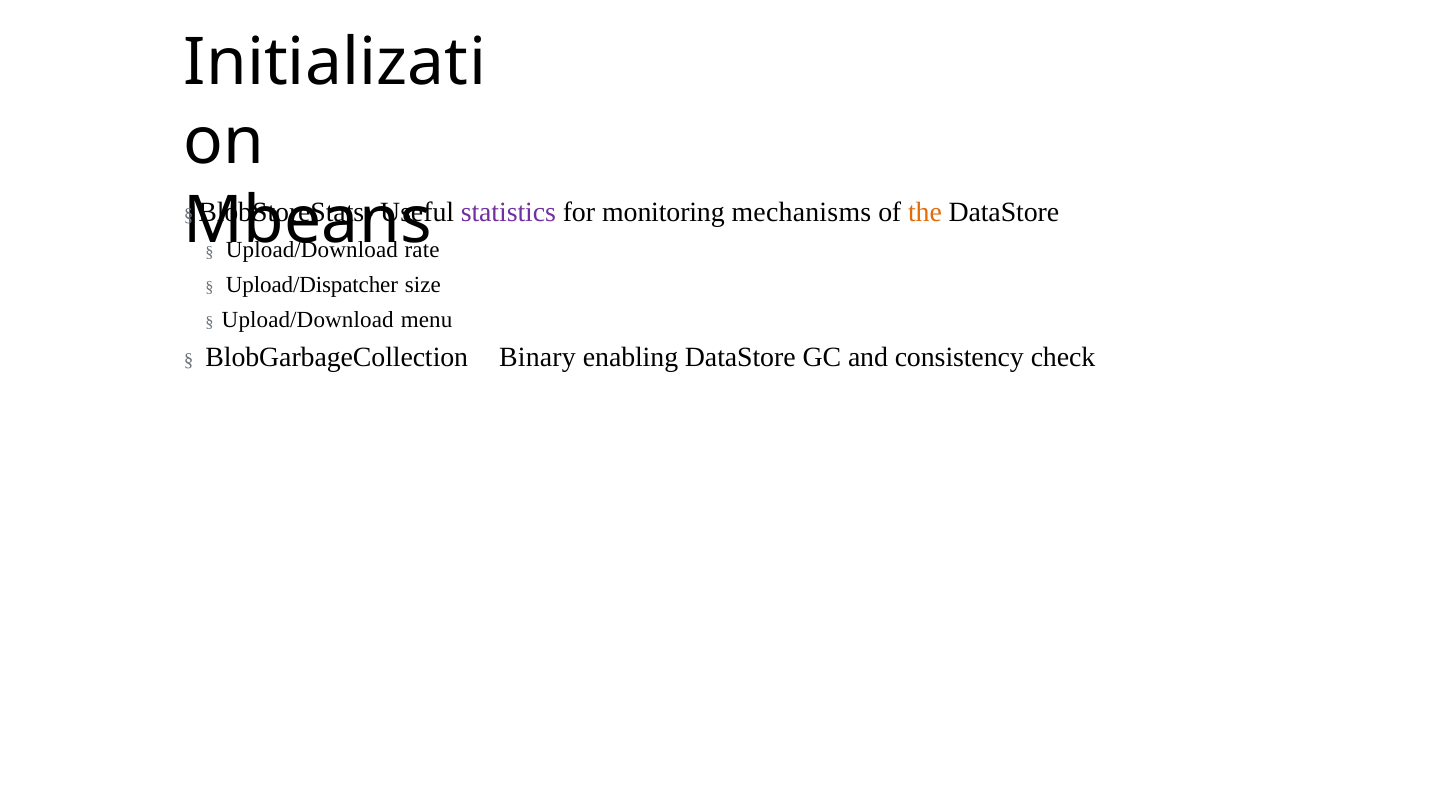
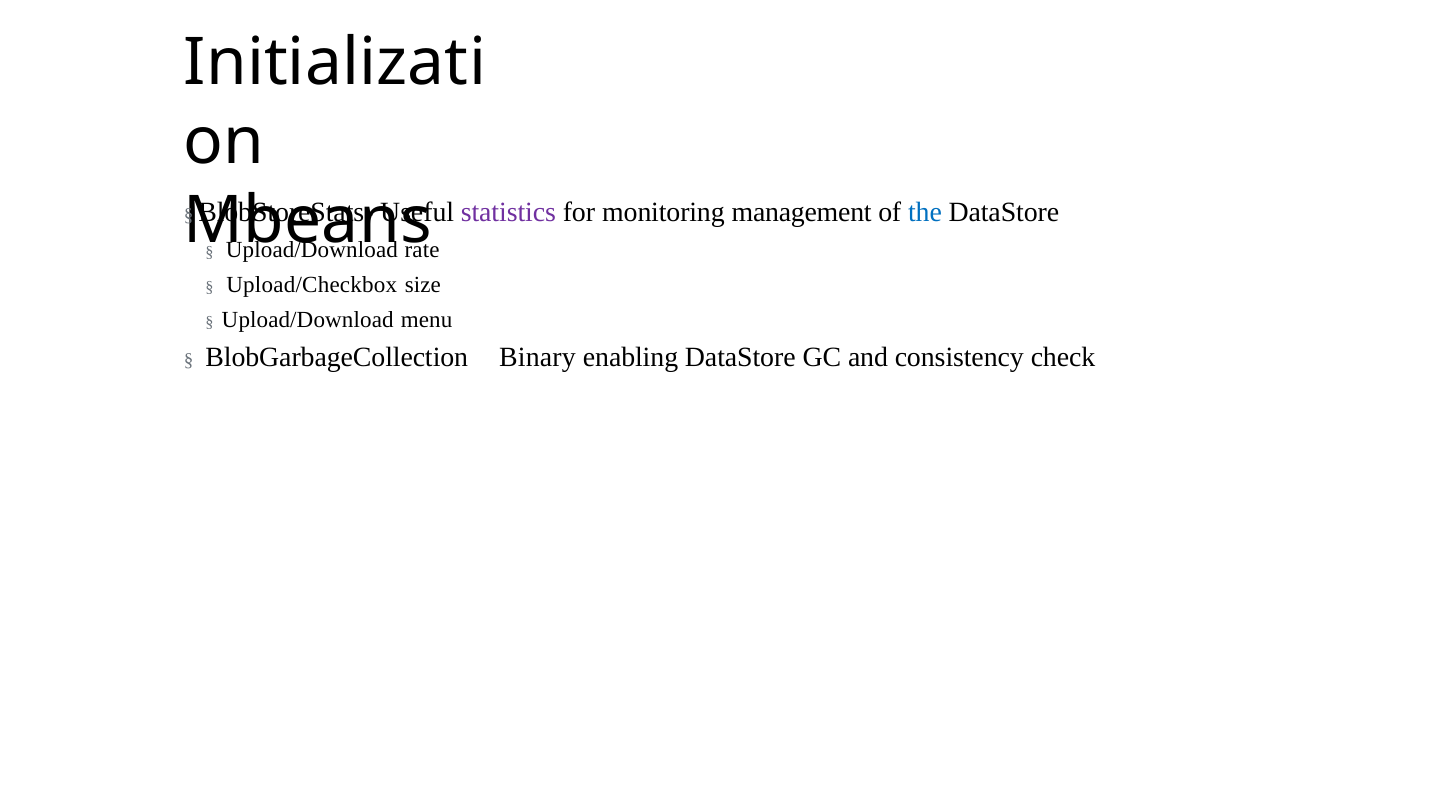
mechanisms: mechanisms -> management
the colour: orange -> blue
Upload/Dispatcher: Upload/Dispatcher -> Upload/Checkbox
